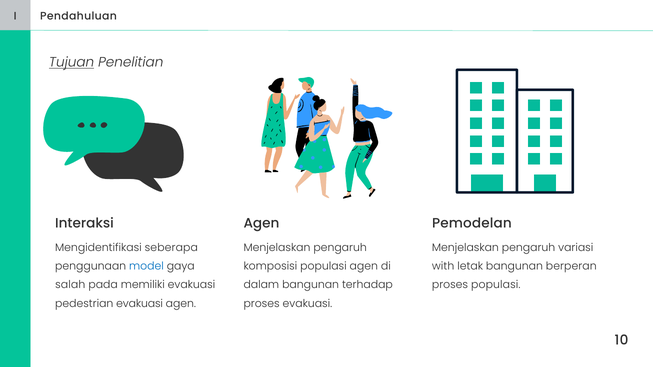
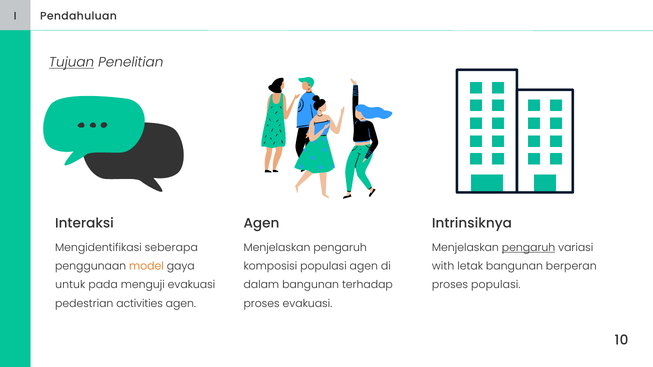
Pemodelan: Pemodelan -> Intrinsiknya
pengaruh at (529, 248) underline: none -> present
model colour: blue -> orange
salah: salah -> untuk
memiliki: memiliki -> menguji
pedestrian evakuasi: evakuasi -> activities
